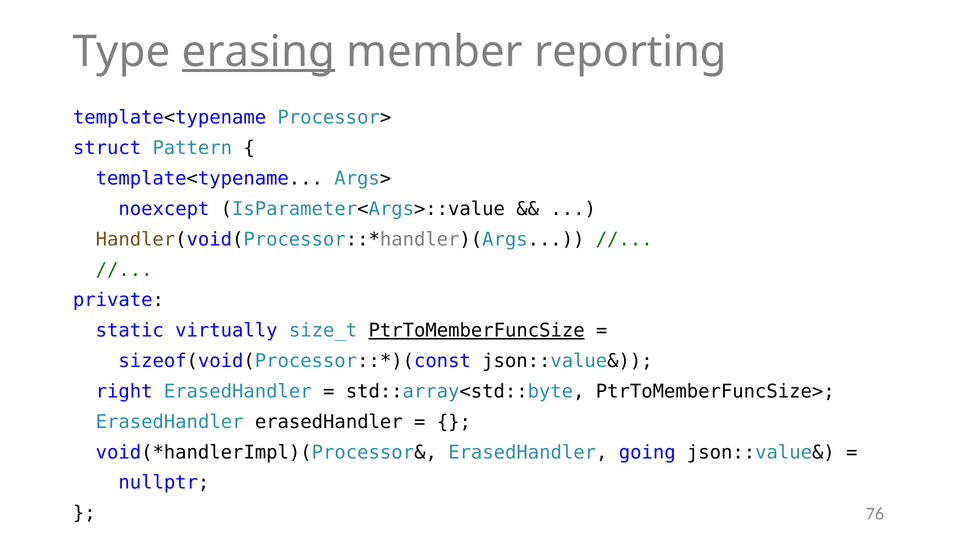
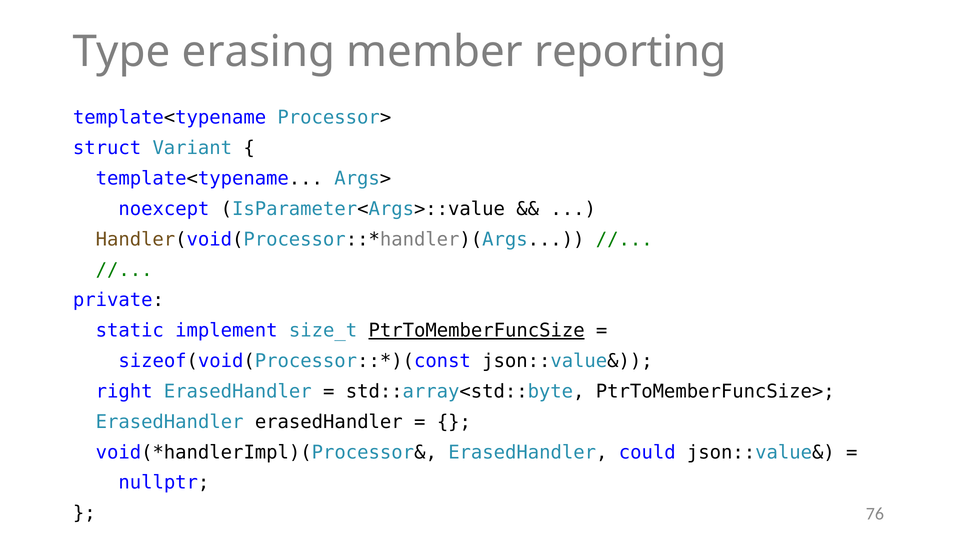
erasing underline: present -> none
Pattern: Pattern -> Variant
virtually: virtually -> implement
going: going -> could
